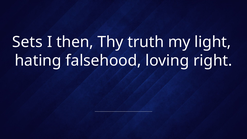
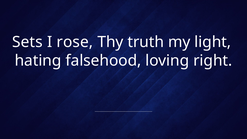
then: then -> rose
